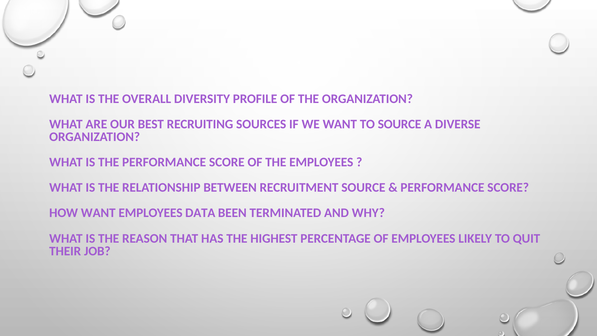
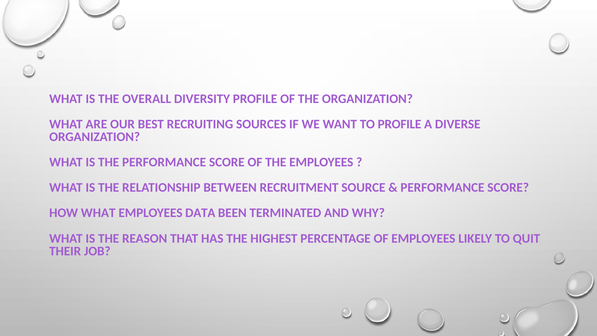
TO SOURCE: SOURCE -> PROFILE
HOW WANT: WANT -> WHAT
